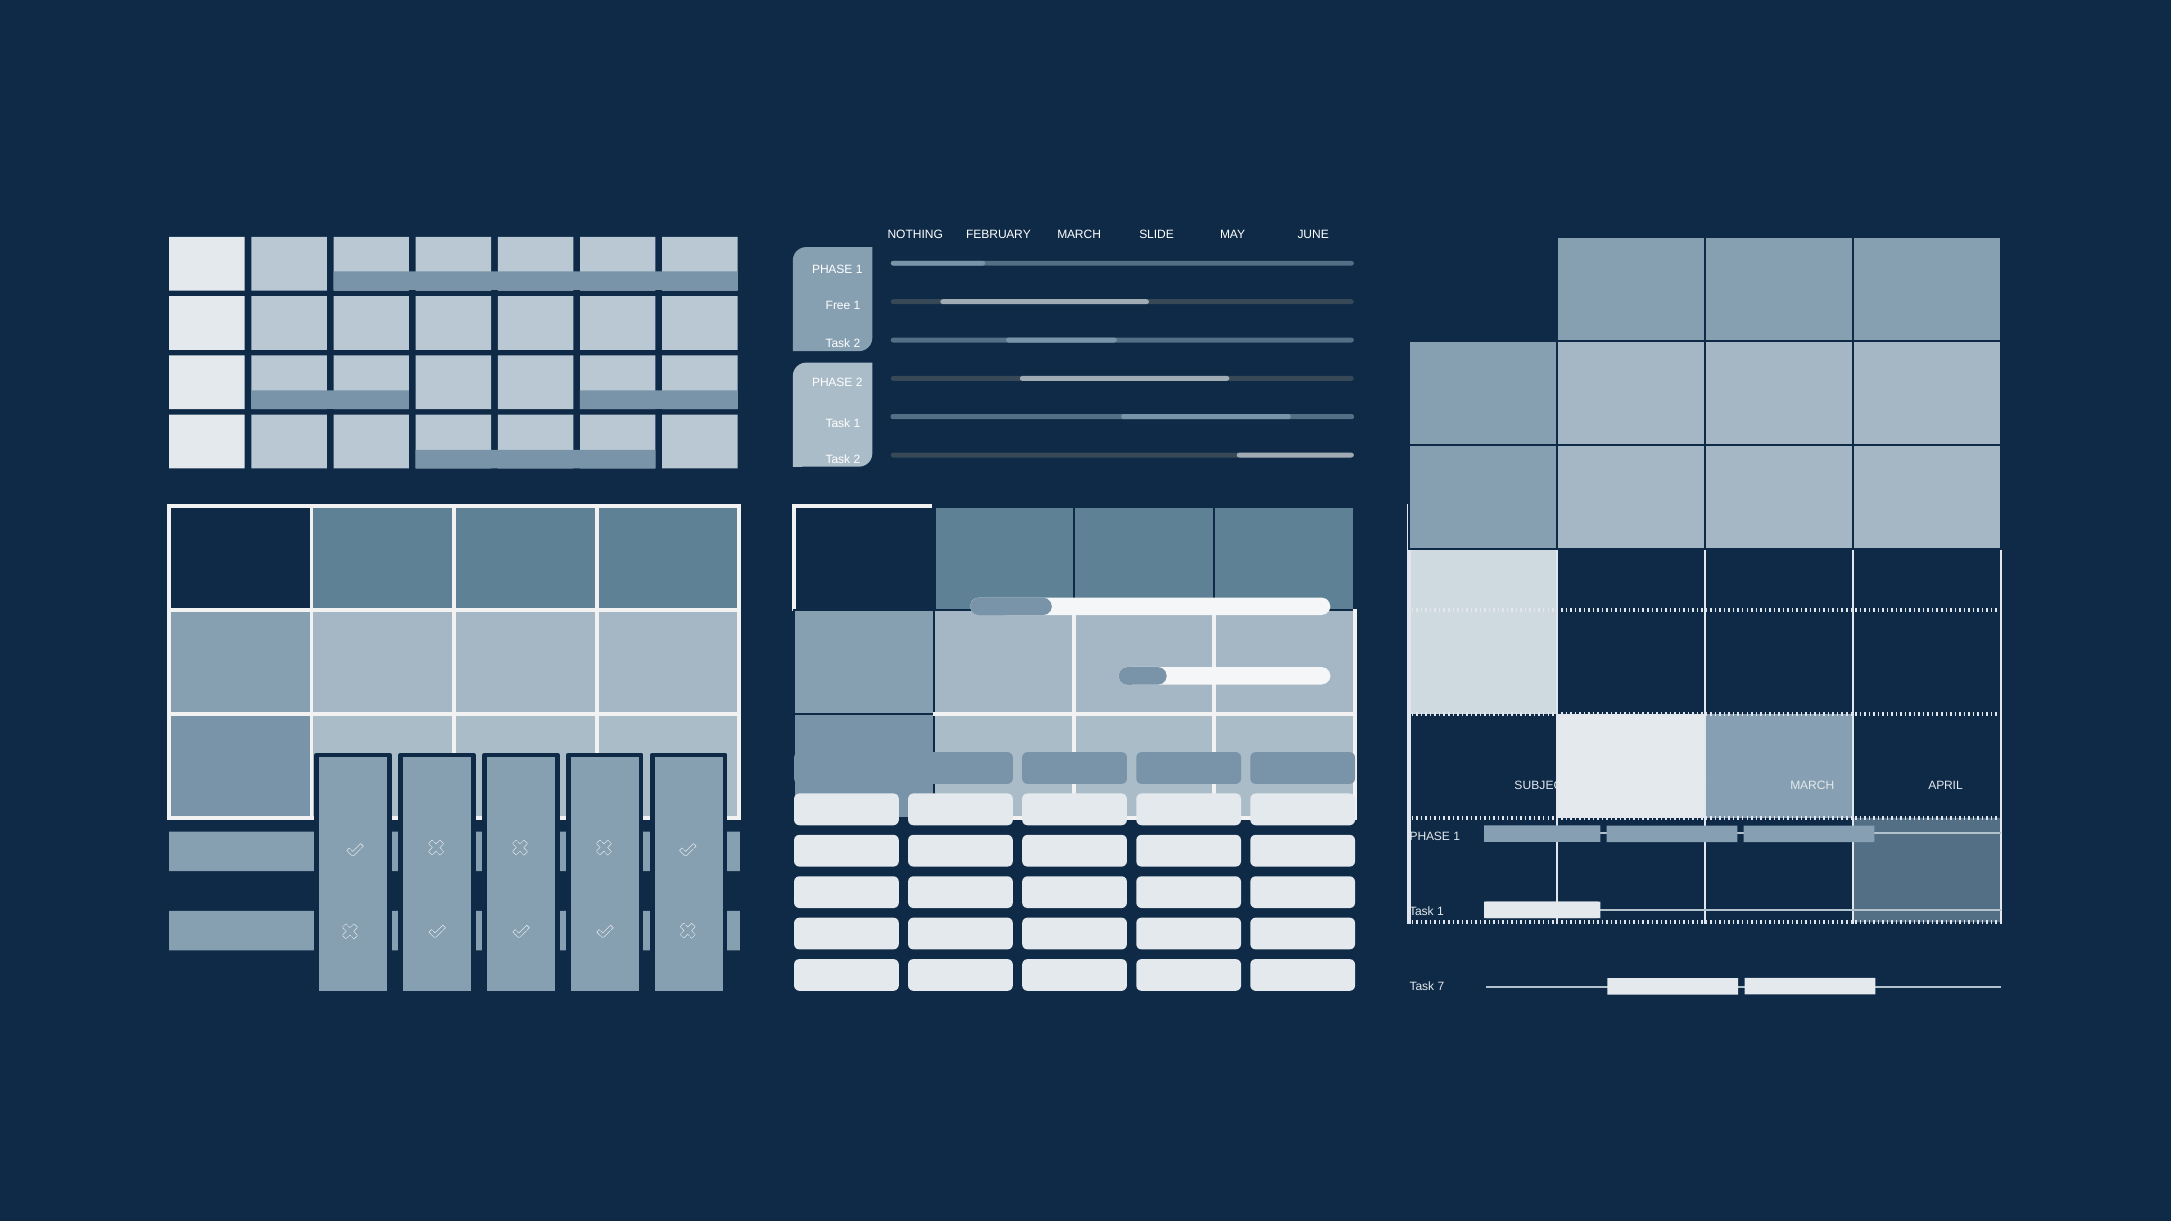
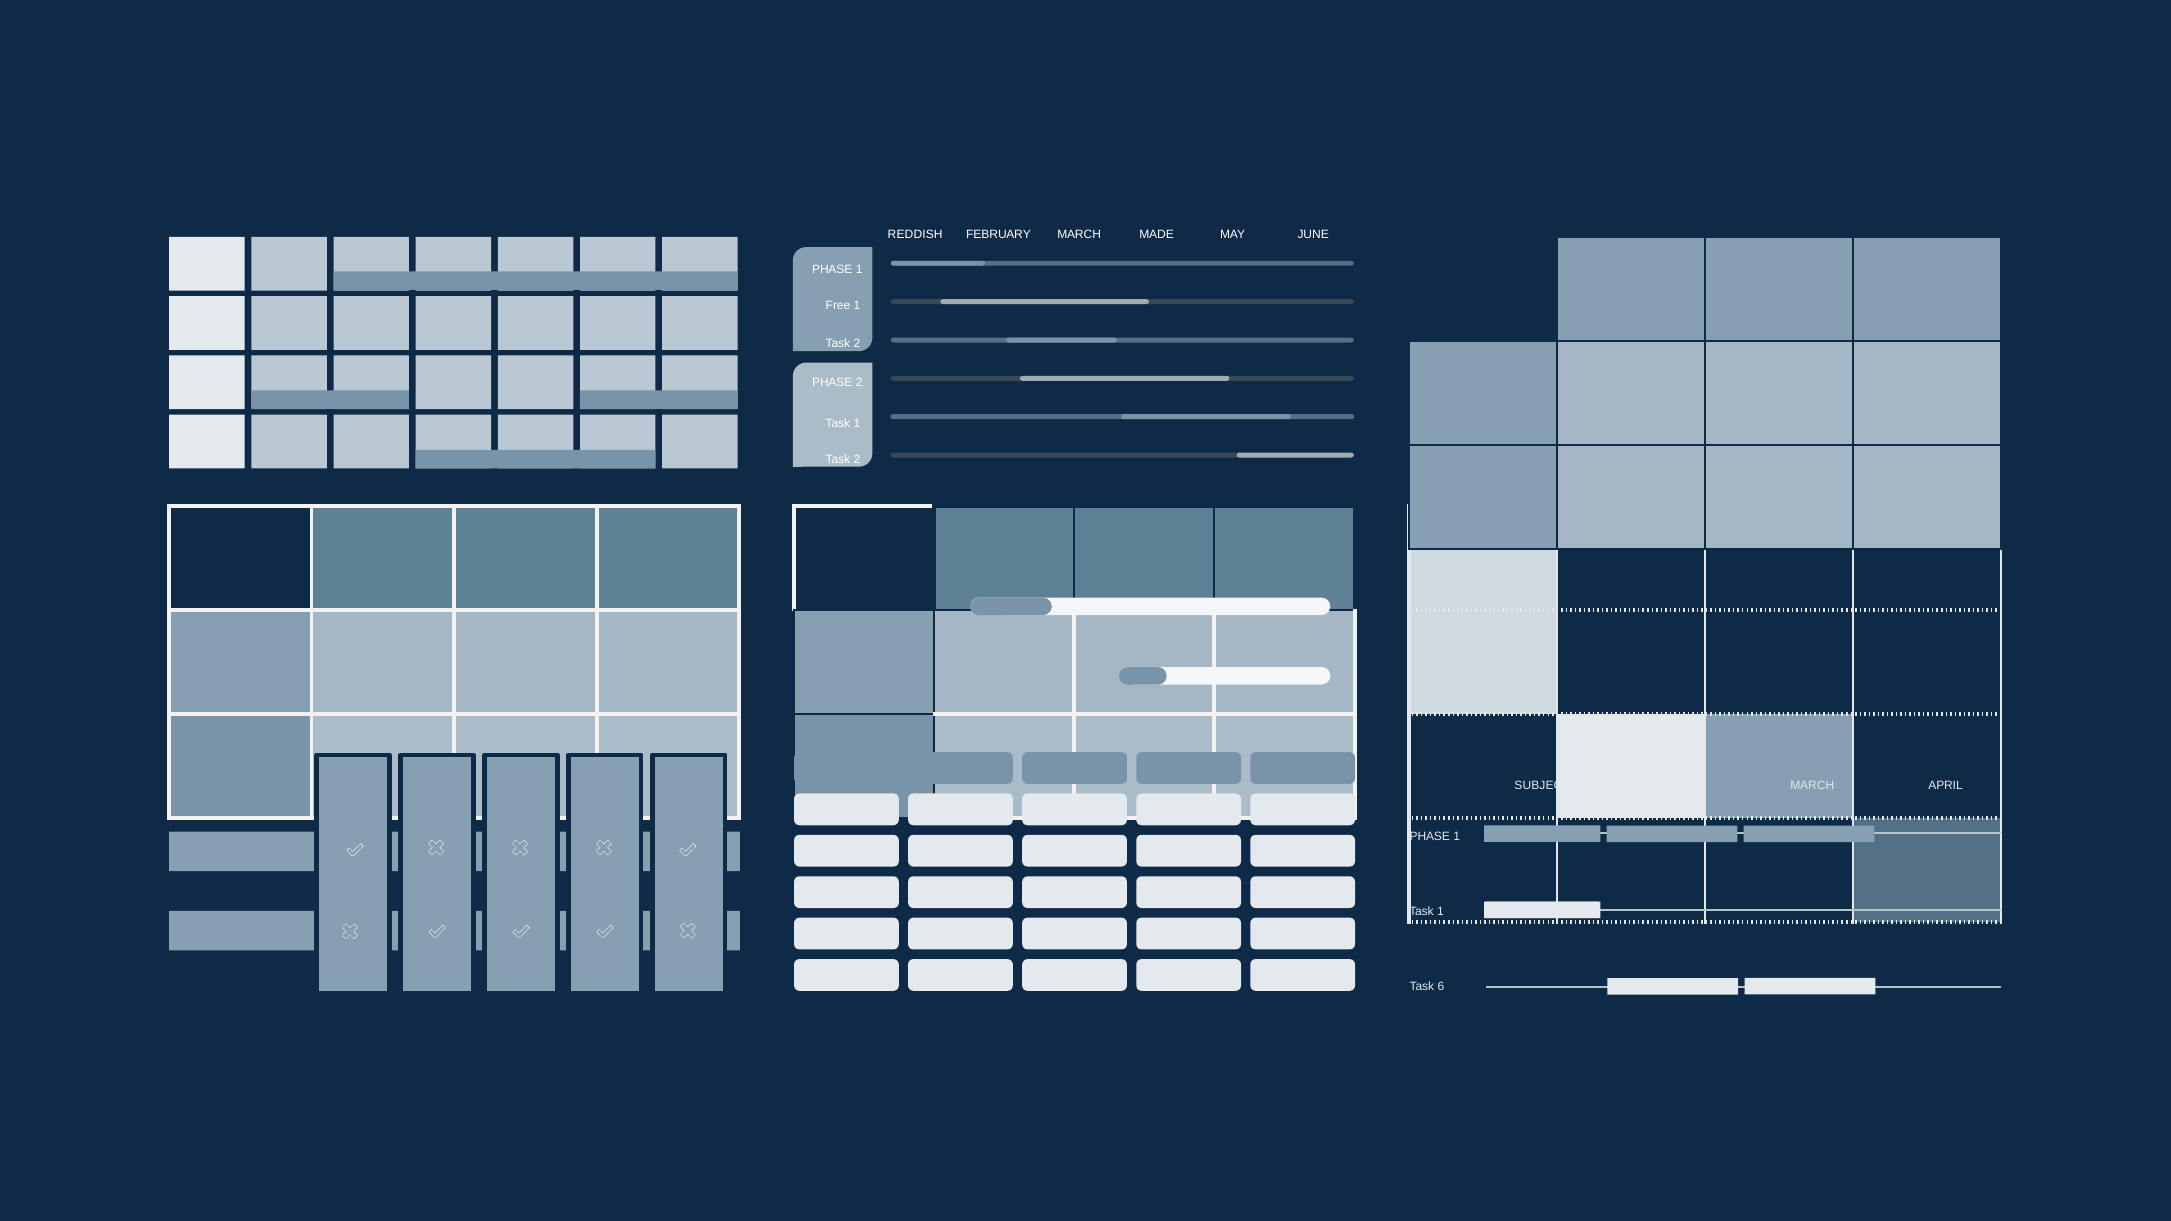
NOTHING: NOTHING -> REDDISH
SLIDE: SLIDE -> MADE
7: 7 -> 6
